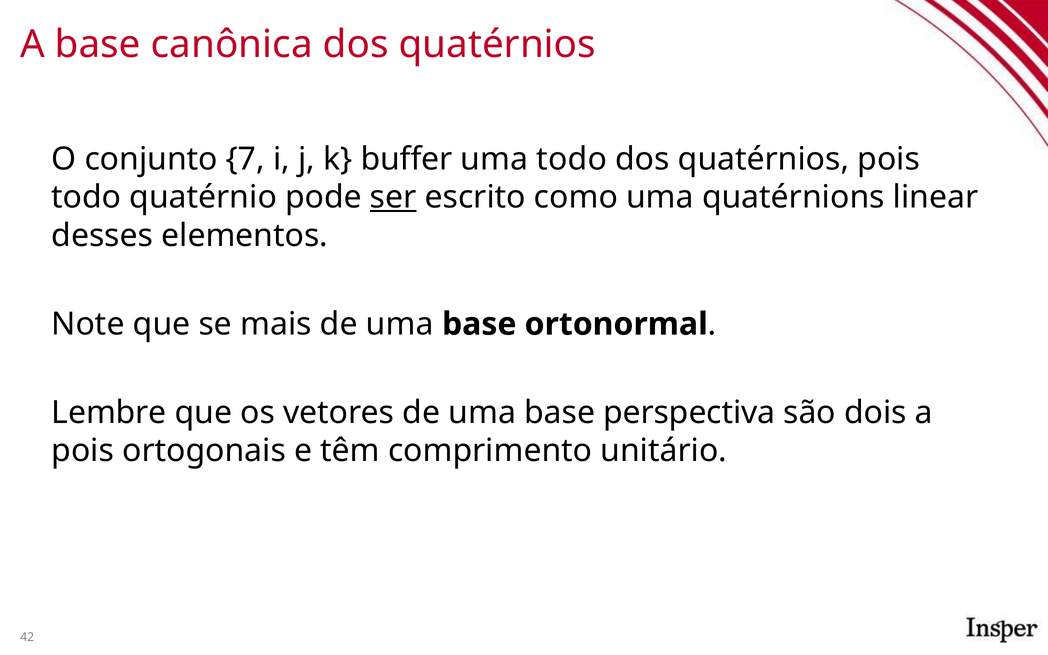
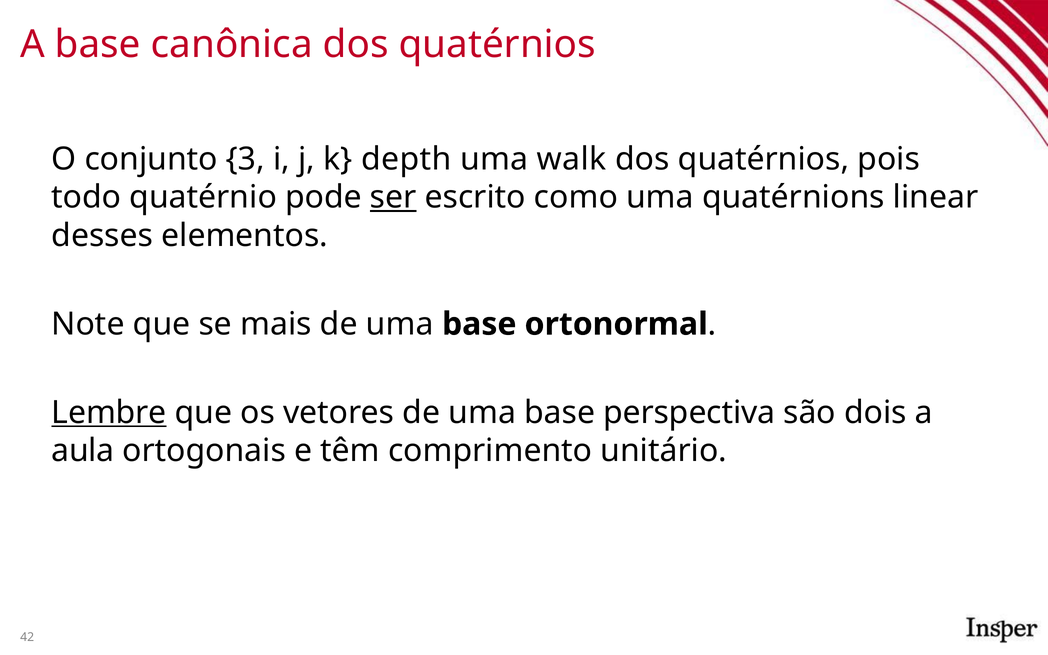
7: 7 -> 3
buffer: buffer -> depth
uma todo: todo -> walk
Lembre underline: none -> present
pois at (83, 451): pois -> aula
